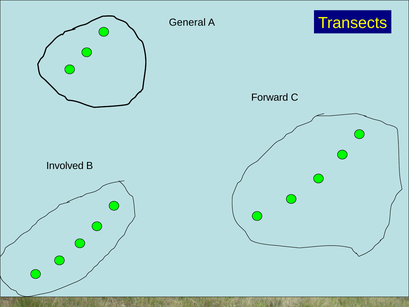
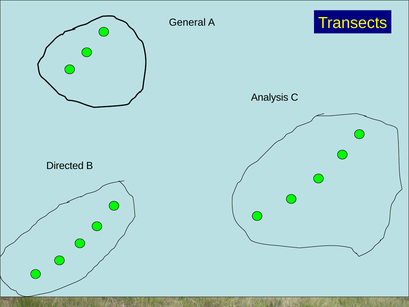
Forward: Forward -> Analysis
Involved: Involved -> Directed
